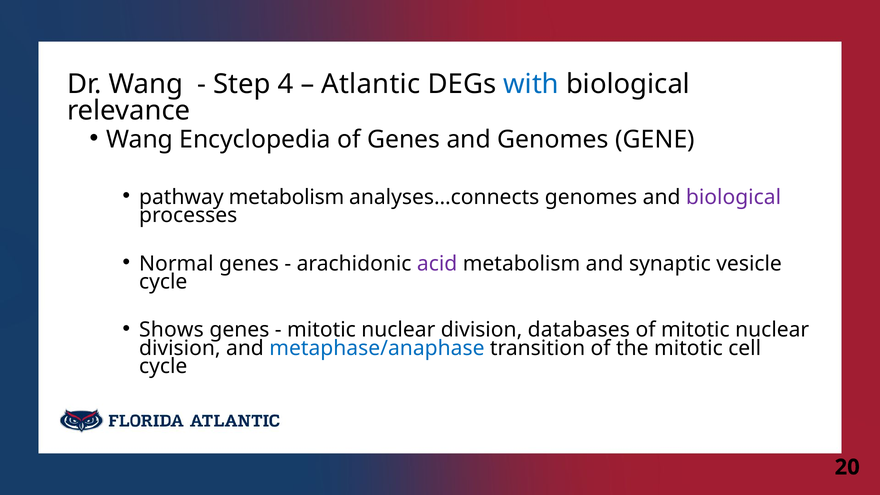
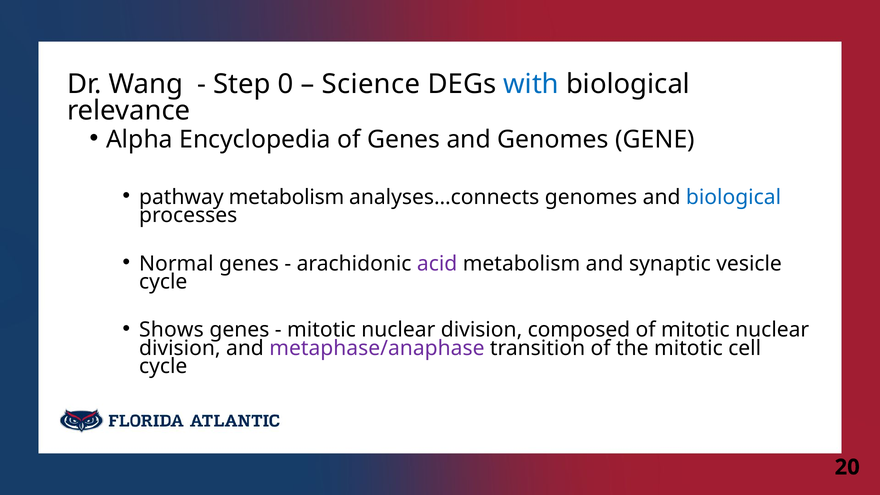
4: 4 -> 0
Atlantic: Atlantic -> Science
Wang at (140, 139): Wang -> Alpha
biological at (734, 197) colour: purple -> blue
databases: databases -> composed
metaphase/anaphase colour: blue -> purple
